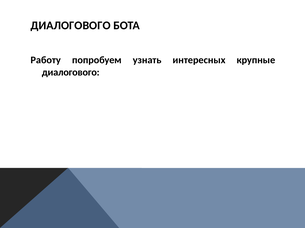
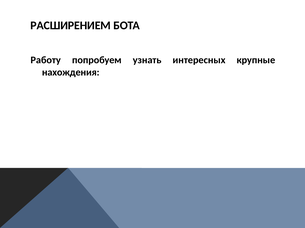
ДИАЛОГОВОГО at (71, 26): ДИАЛОГОВОГО -> РАСШИРЕНИЕМ
диалогового at (71, 72): диалогового -> нахождения
